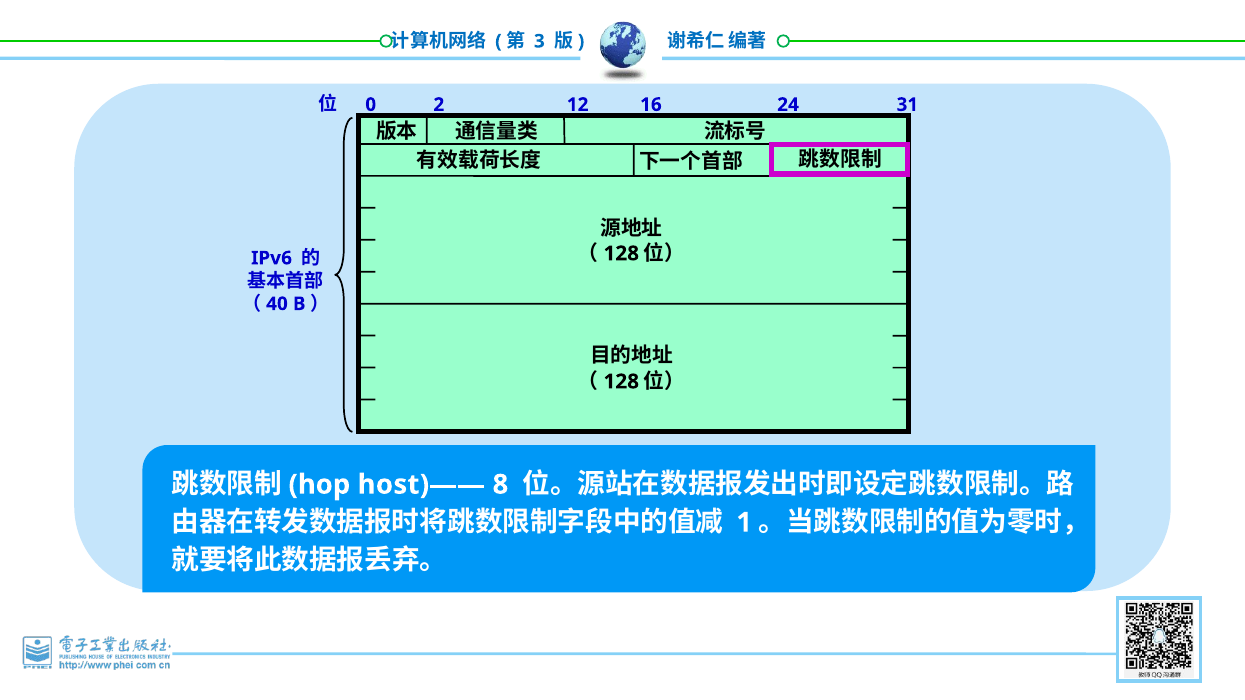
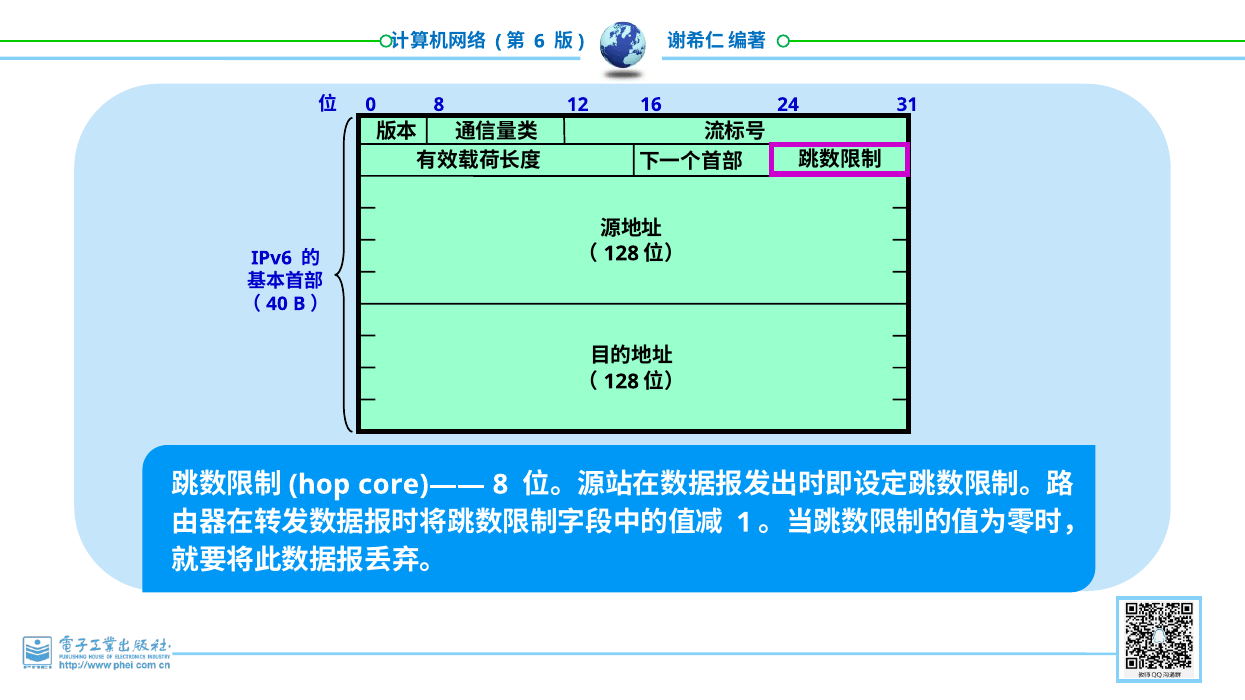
3: 3 -> 6
0 2: 2 -> 8
host)——: host)—— -> core)——
